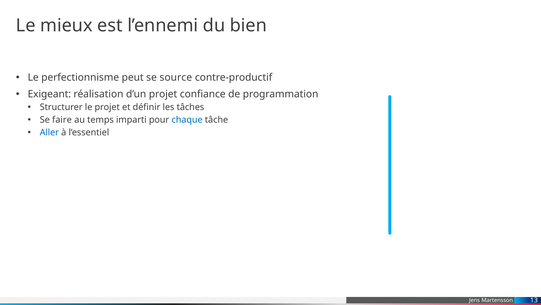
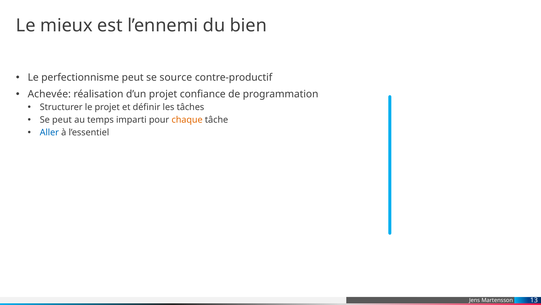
Exigeant: Exigeant -> Achevée
Se faire: faire -> peut
chaque colour: blue -> orange
